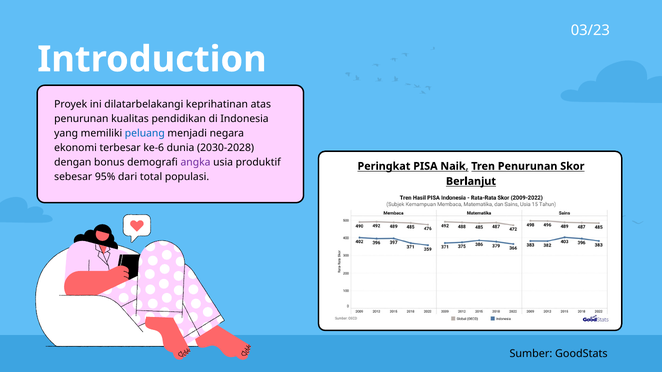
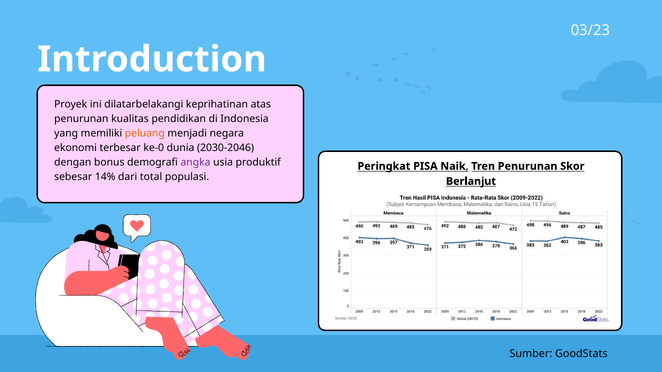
peluang colour: blue -> orange
ke-6: ke-6 -> ke-0
2030-2028: 2030-2028 -> 2030-2046
95%: 95% -> 14%
